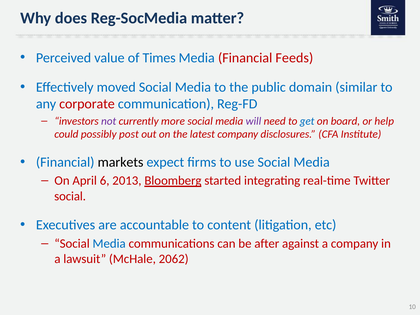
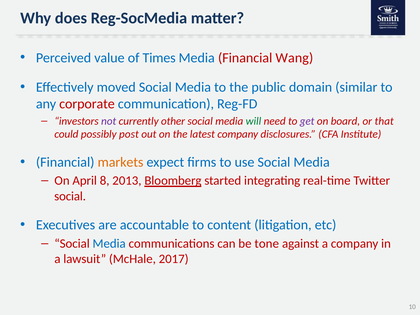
Feeds: Feeds -> Wang
more: more -> other
will colour: purple -> green
get colour: blue -> purple
help: help -> that
markets colour: black -> orange
6: 6 -> 8
after: after -> tone
2062: 2062 -> 2017
